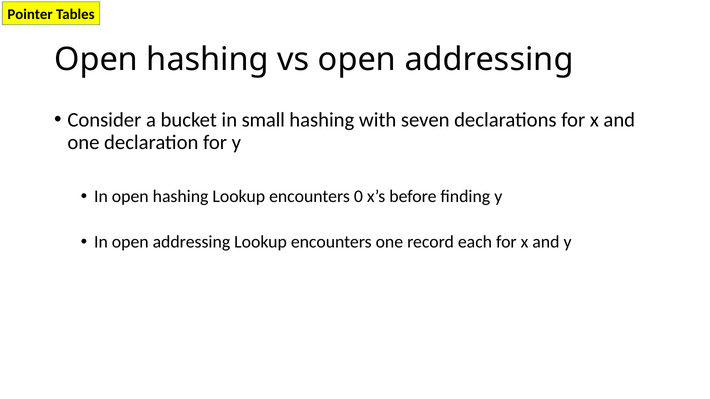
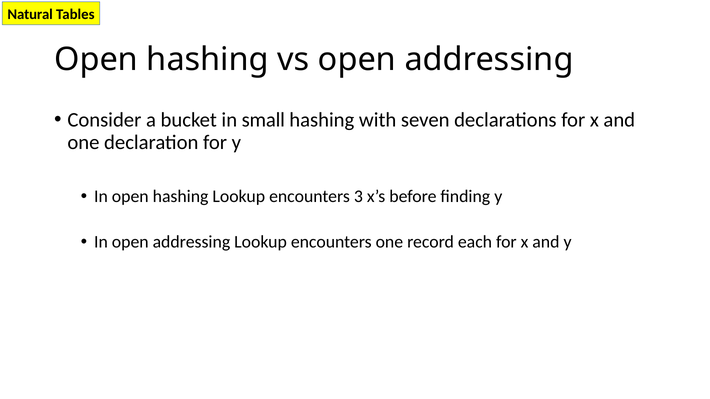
Pointer: Pointer -> Natural
0: 0 -> 3
